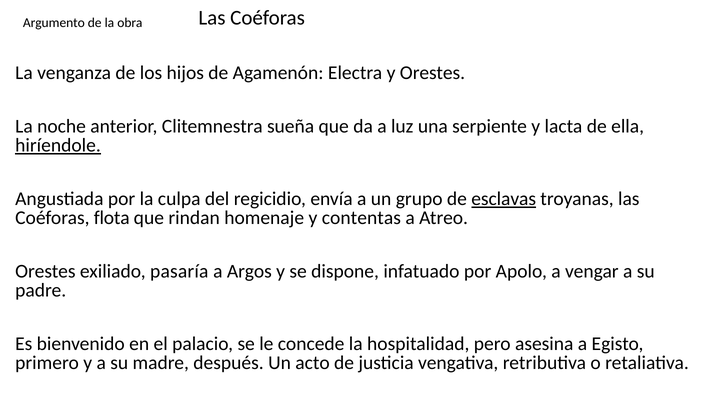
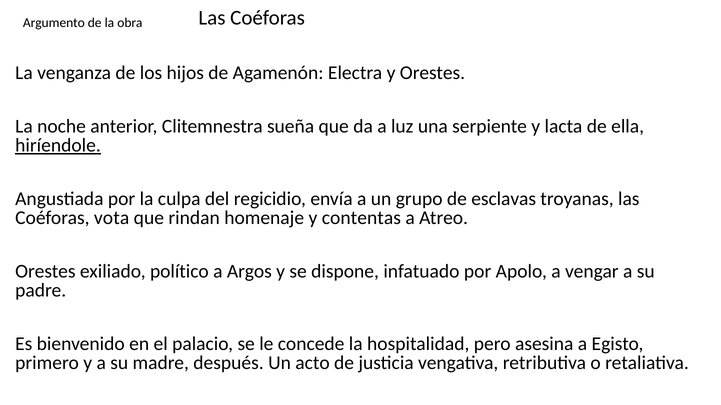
esclavas underline: present -> none
flota: flota -> vota
pasaría: pasaría -> político
